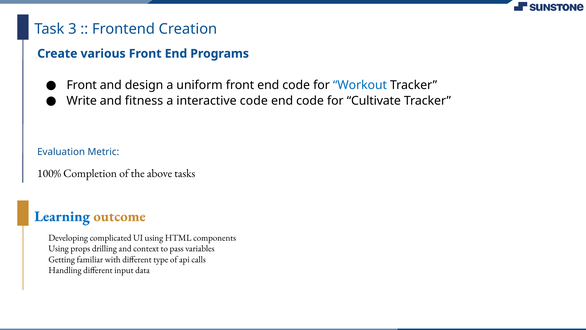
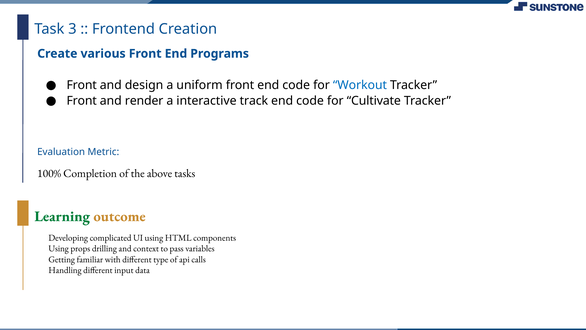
Write at (82, 101): Write -> Front
fitness: fitness -> render
interactive code: code -> track
Learning colour: blue -> green
